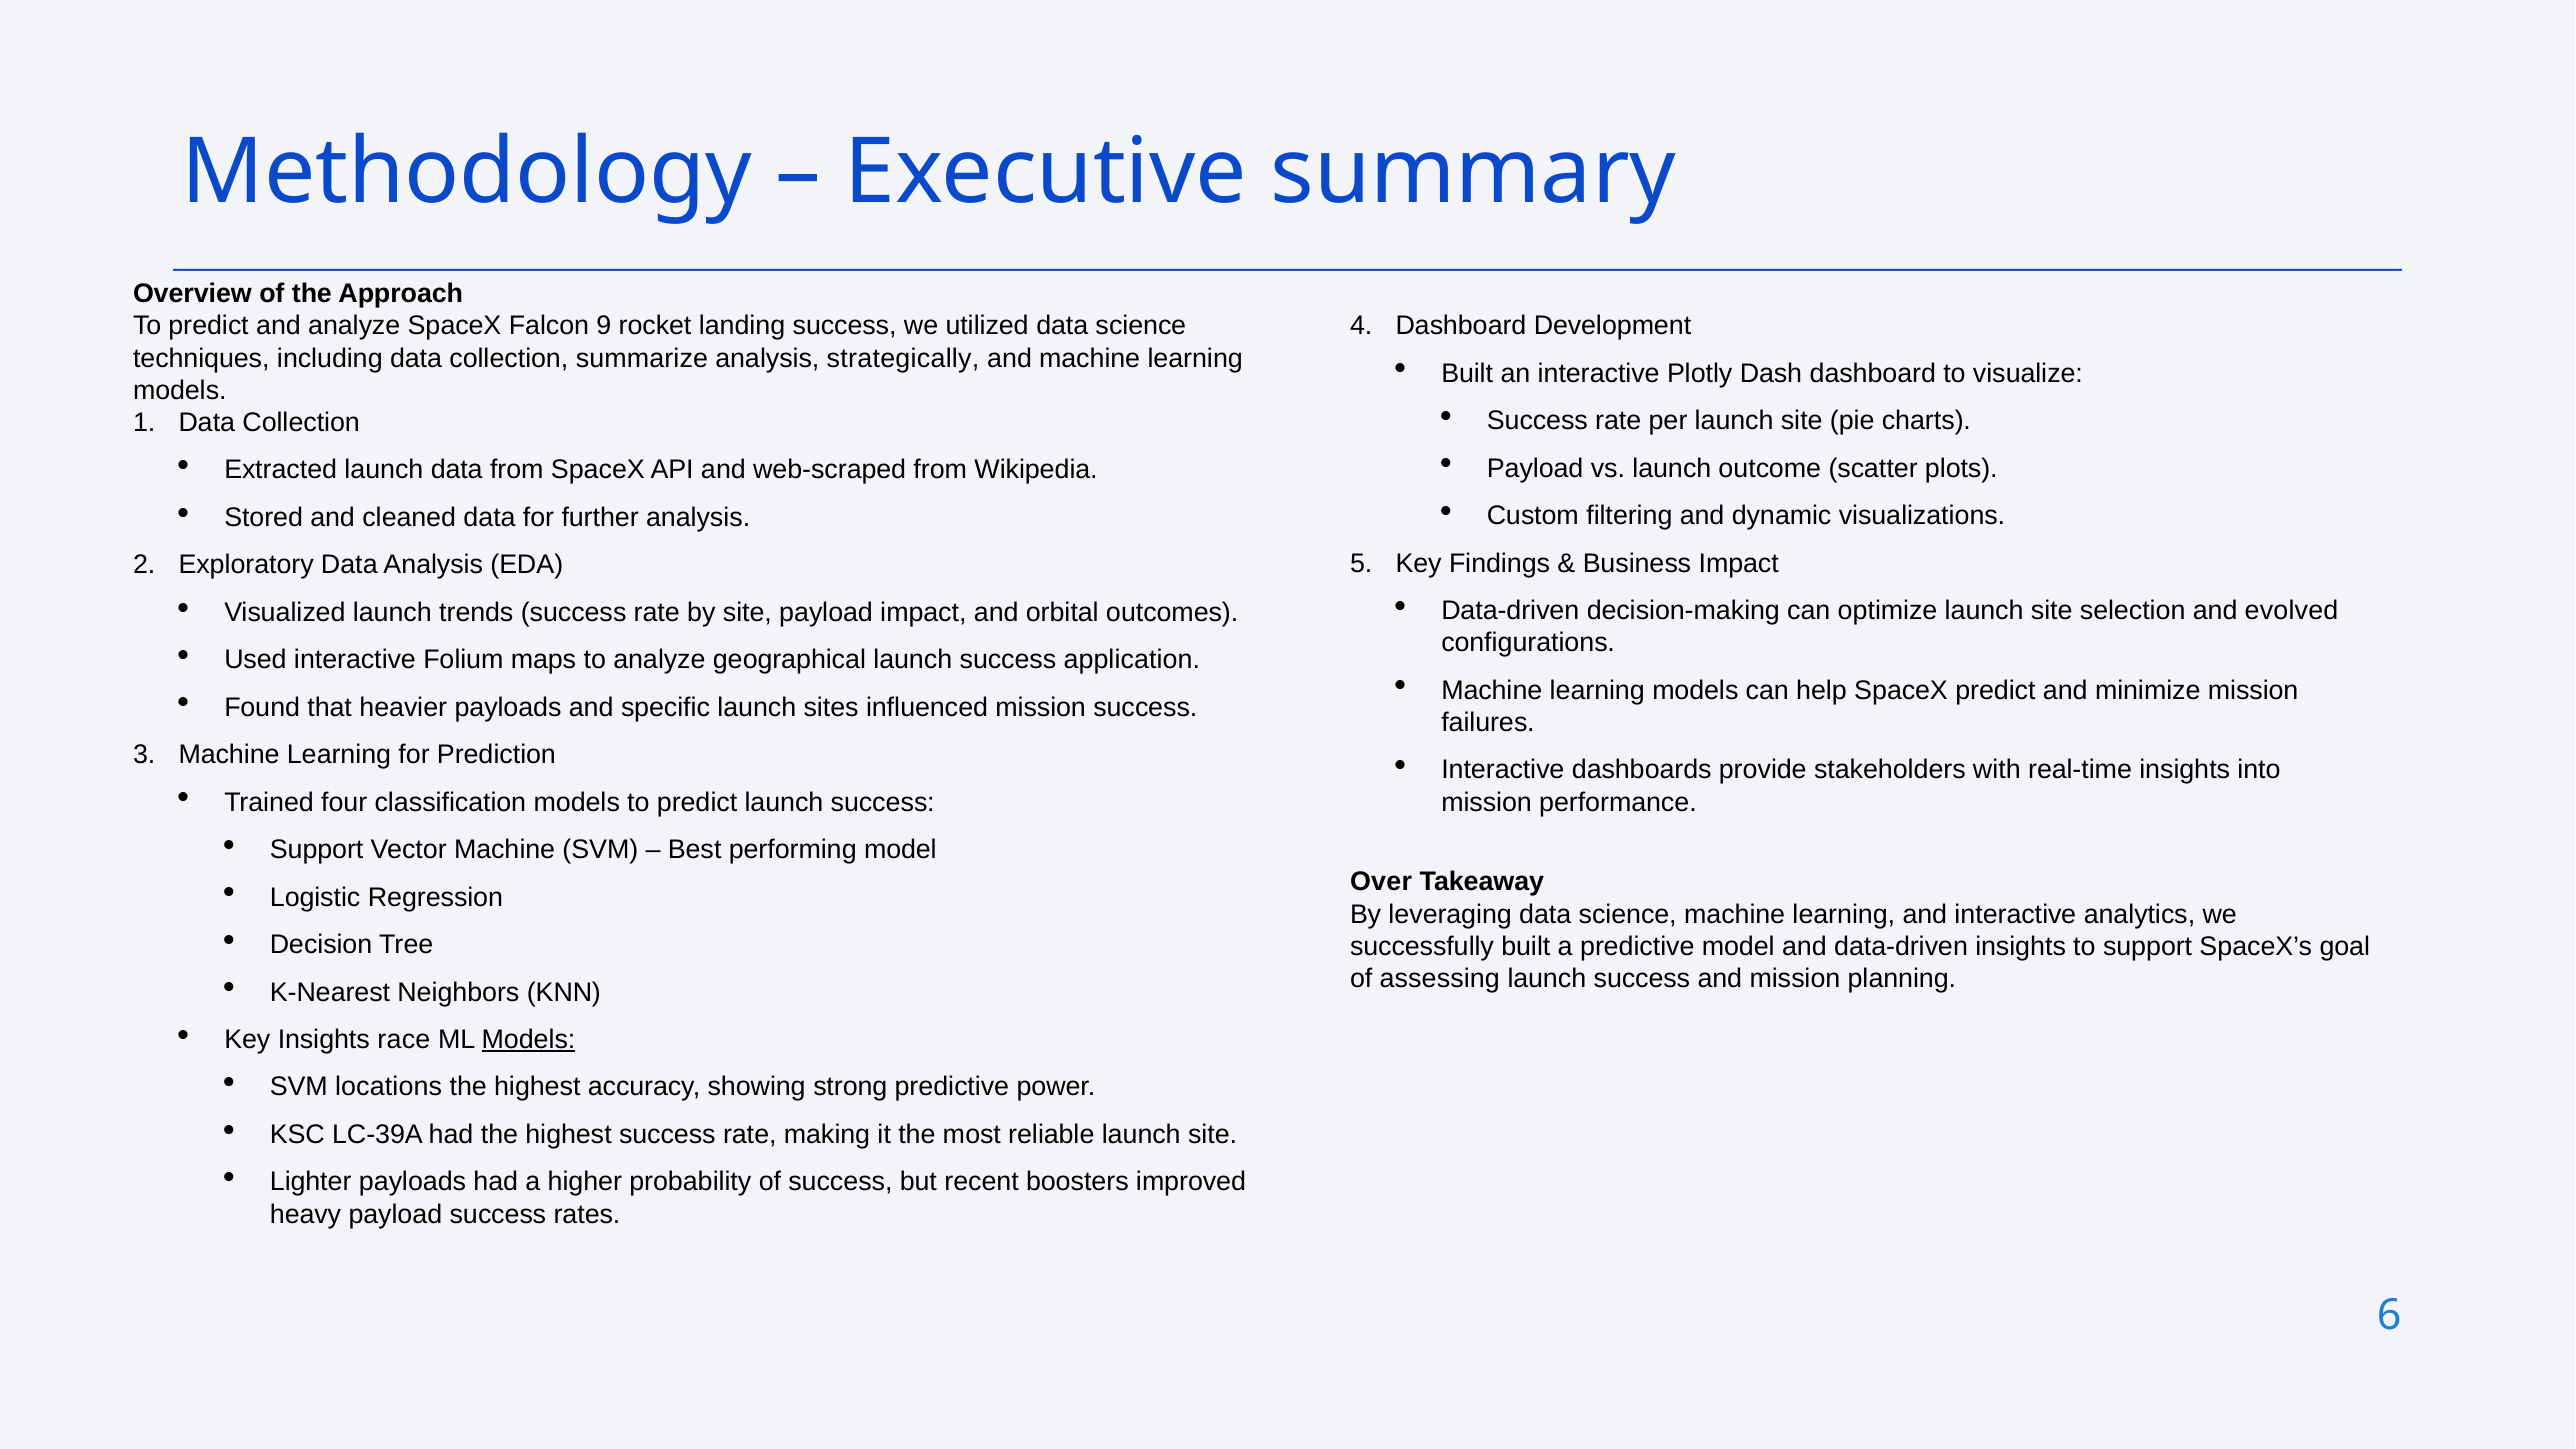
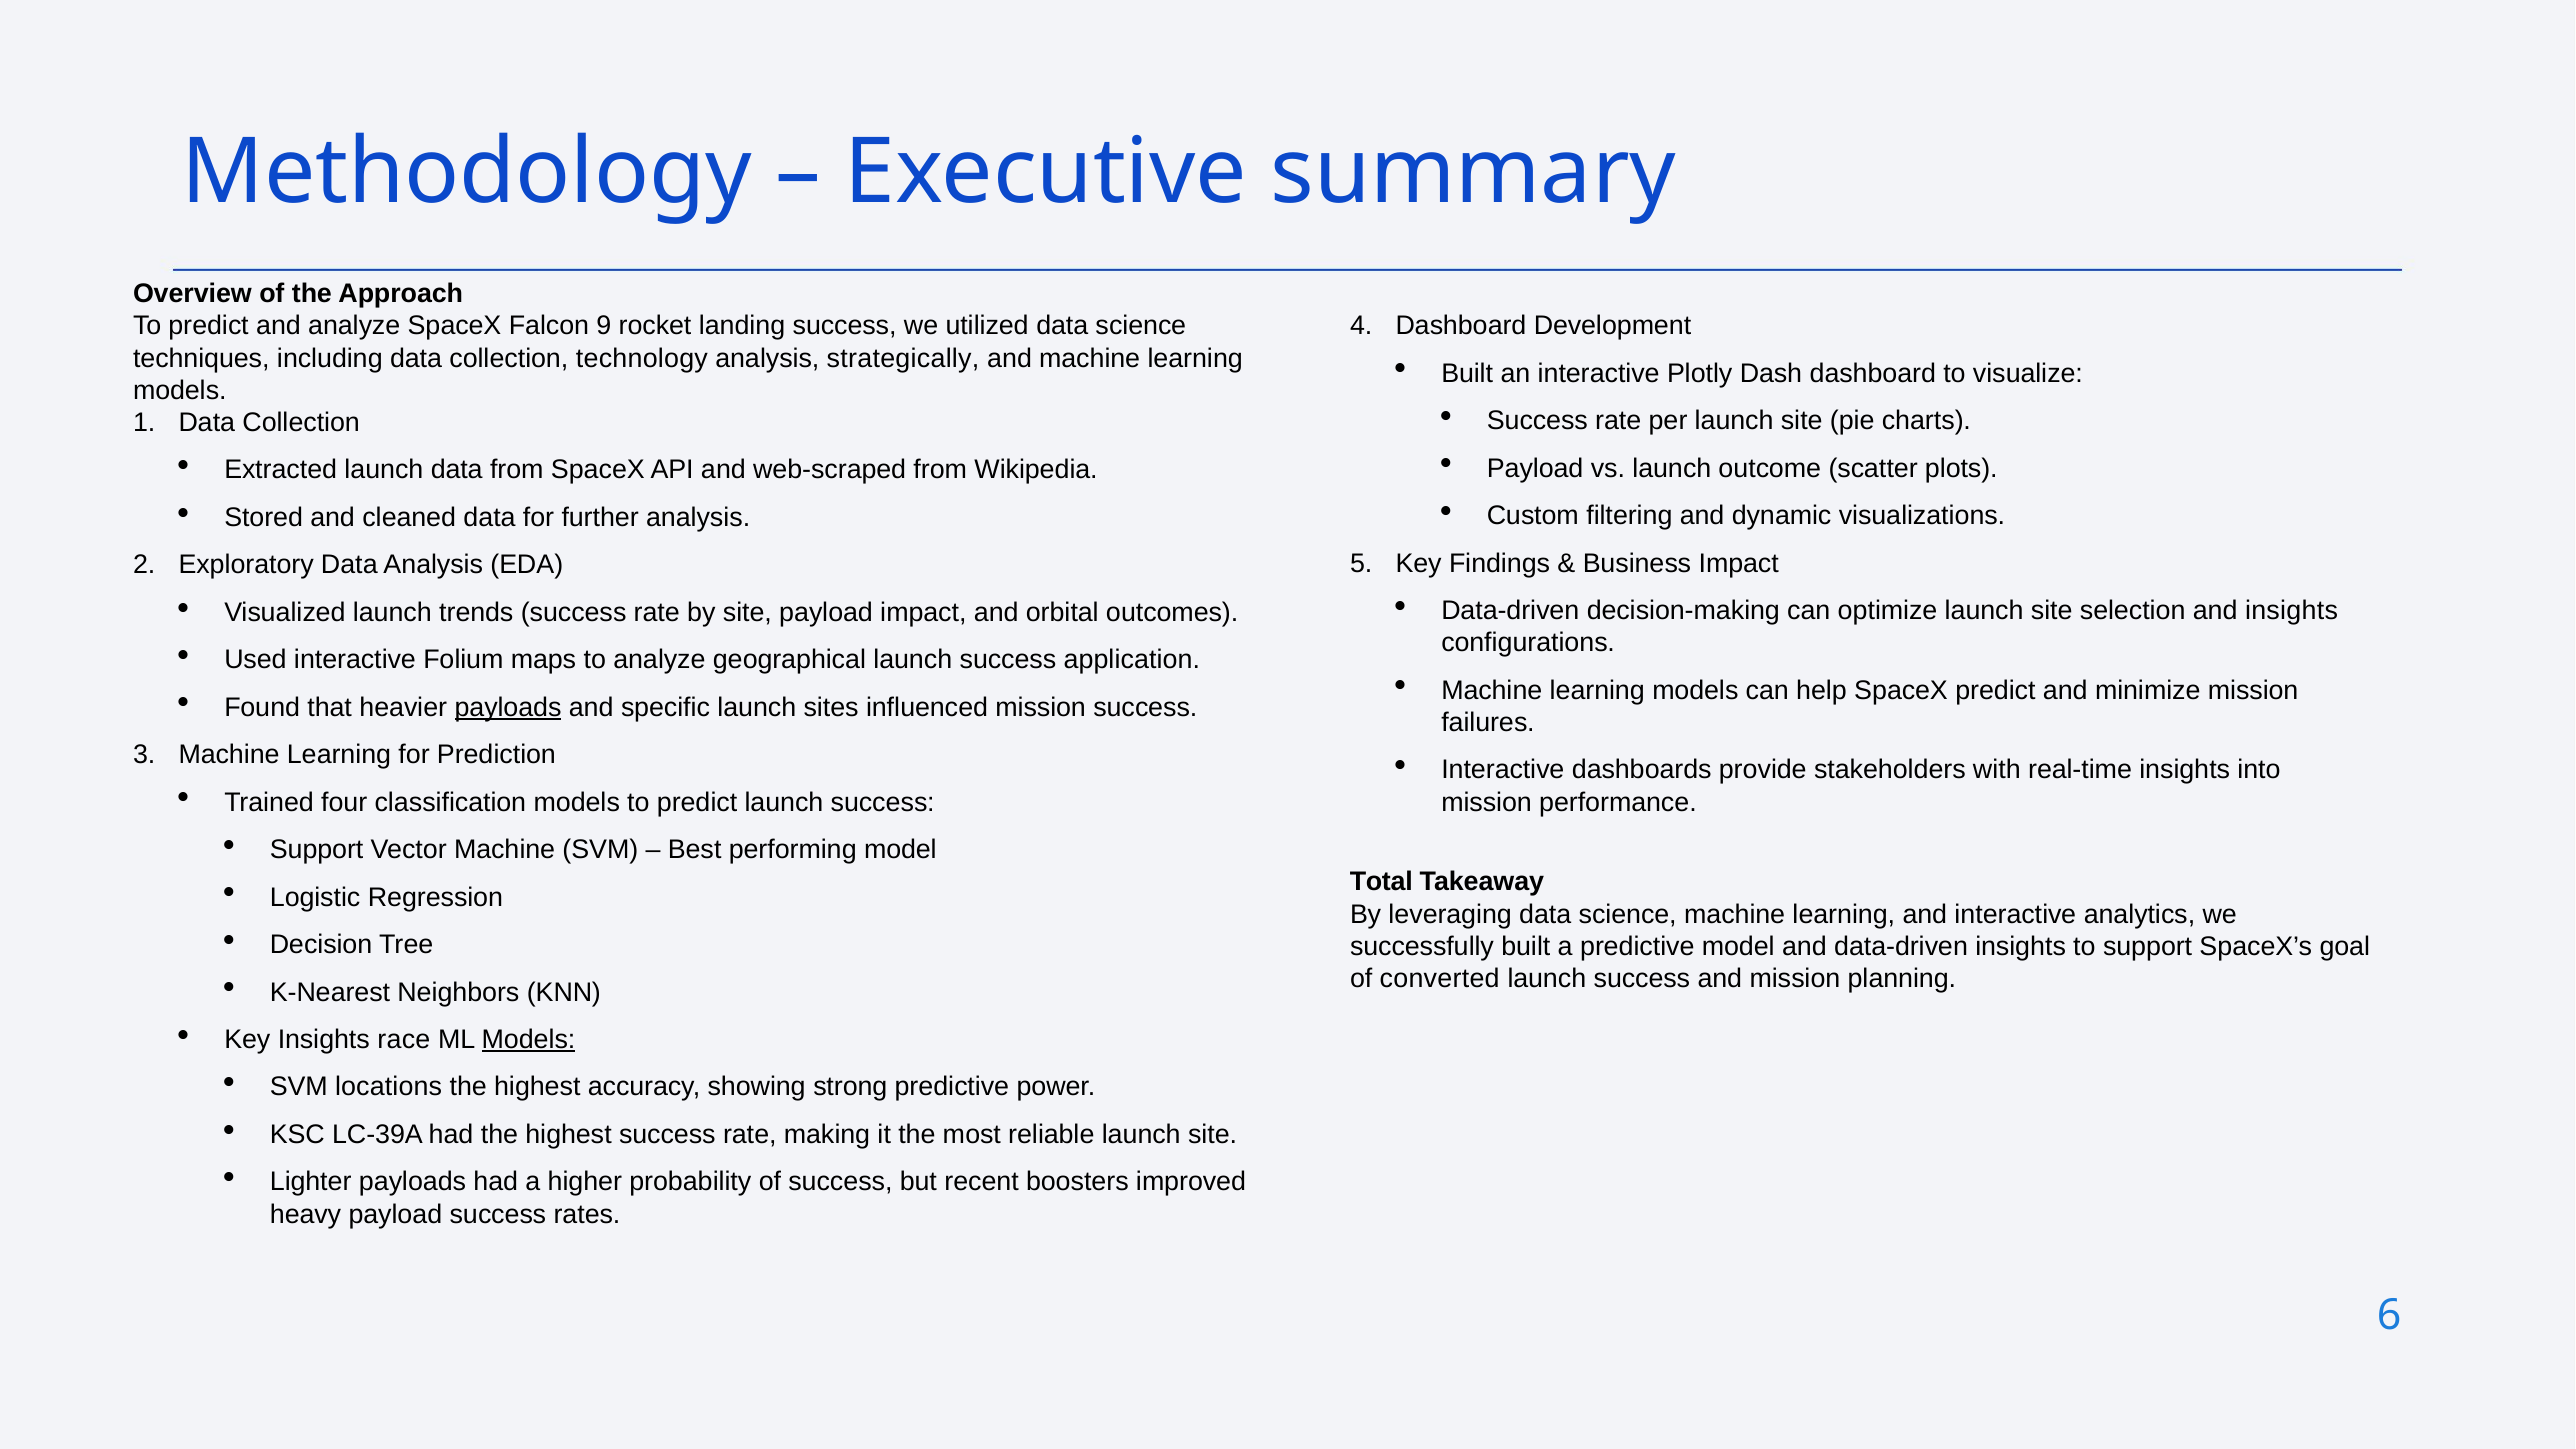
summarize: summarize -> technology
and evolved: evolved -> insights
payloads at (508, 707) underline: none -> present
Over: Over -> Total
assessing: assessing -> converted
